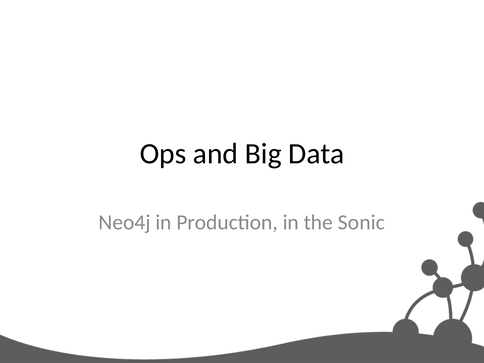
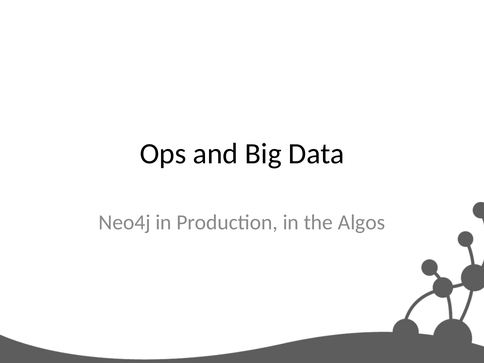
Sonic: Sonic -> Algos
